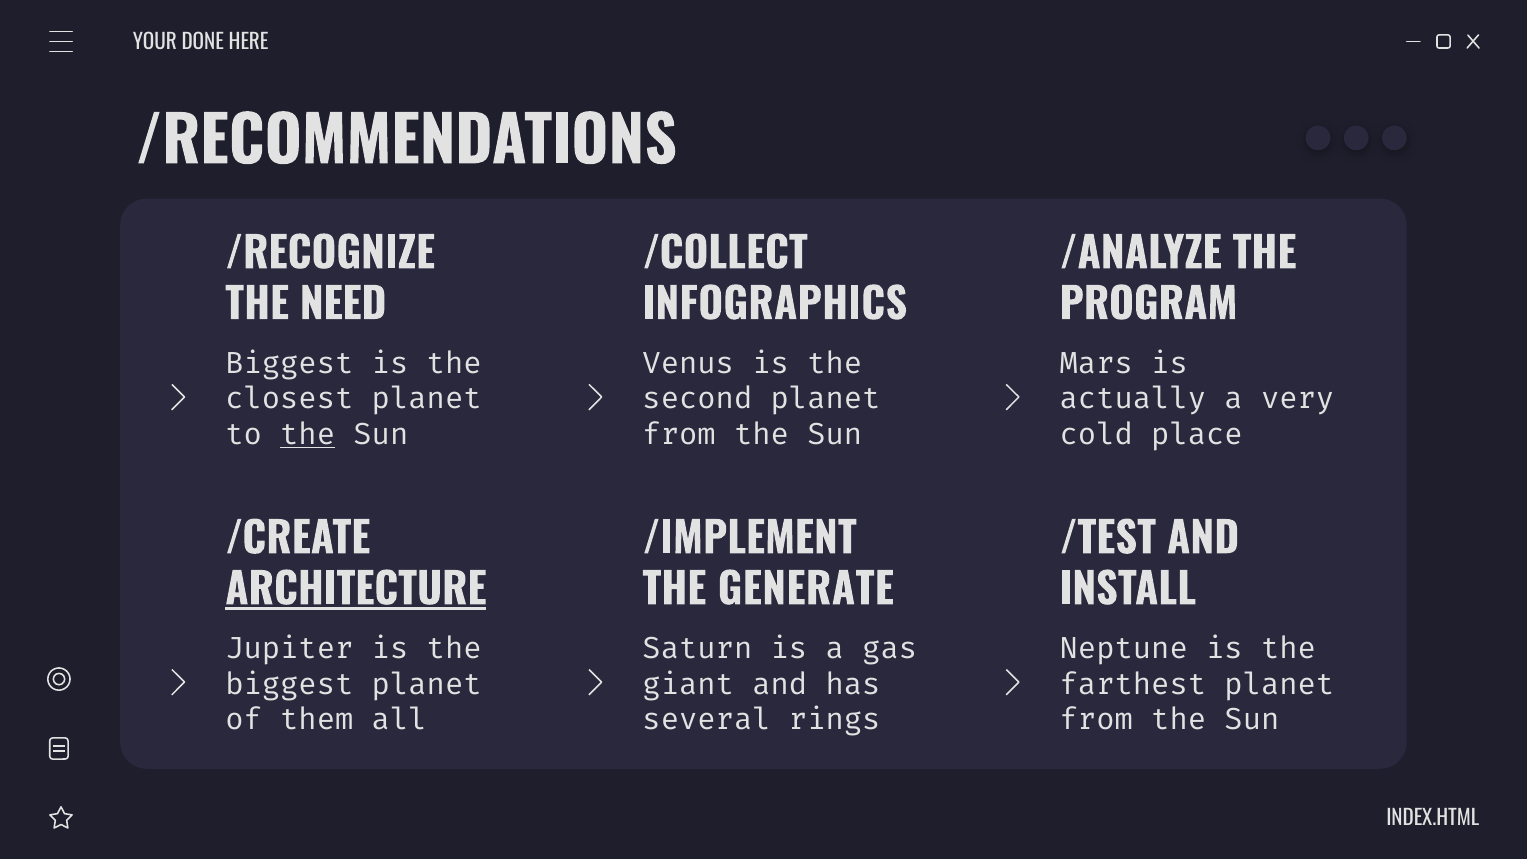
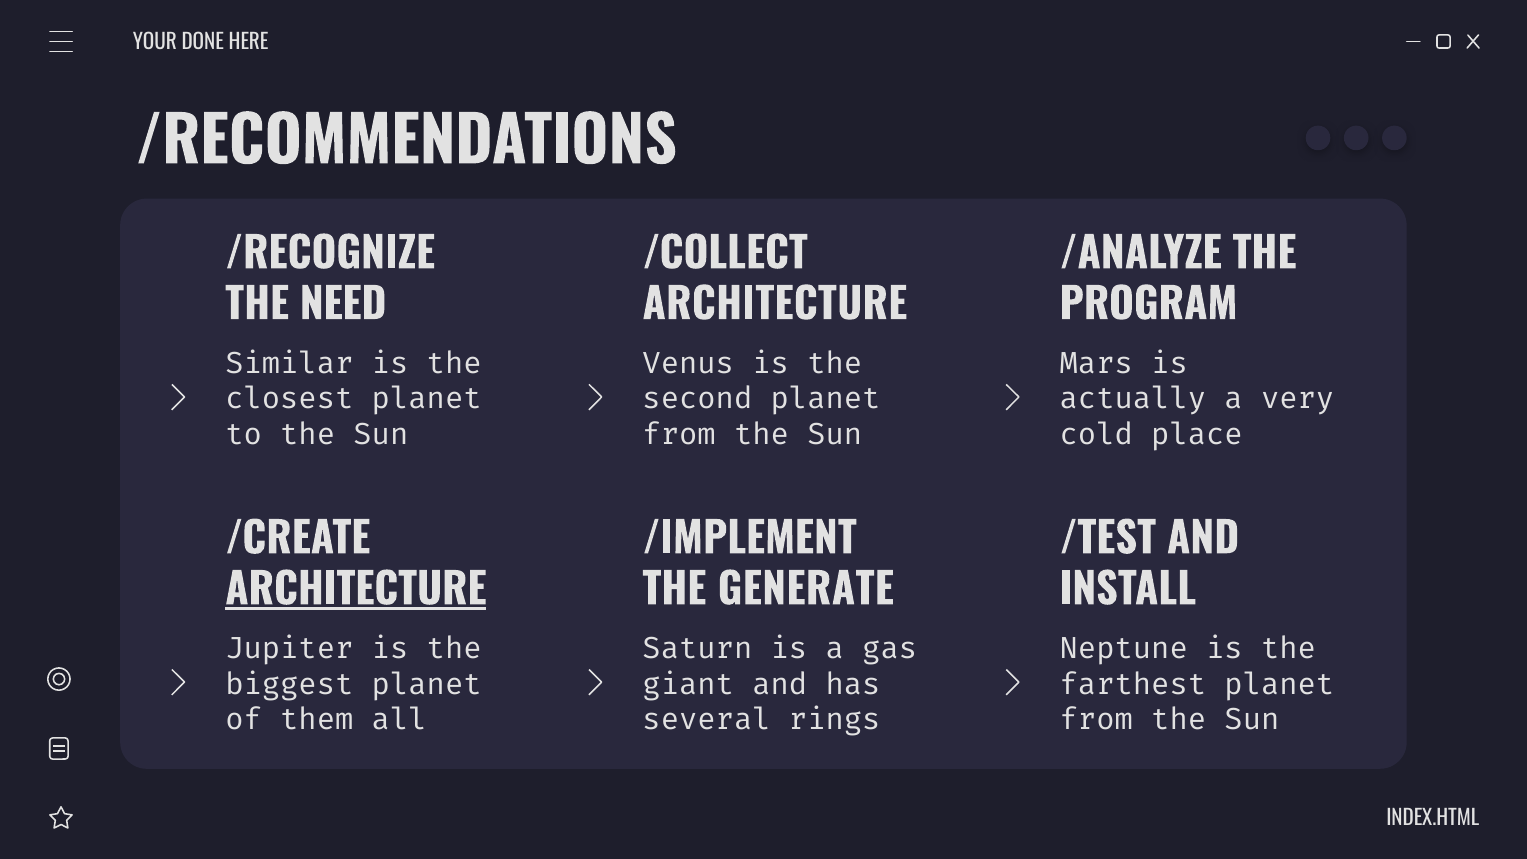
INFOGRAPHICS at (775, 305): INFOGRAPHICS -> ARCHITECTURE
Biggest at (289, 363): Biggest -> Similar
the at (308, 435) underline: present -> none
